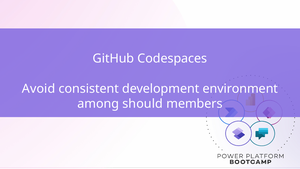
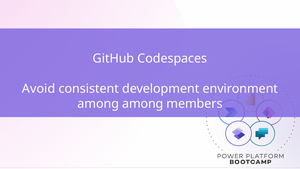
among should: should -> among
